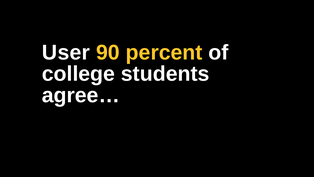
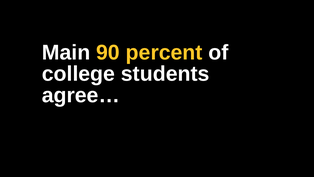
User: User -> Main
